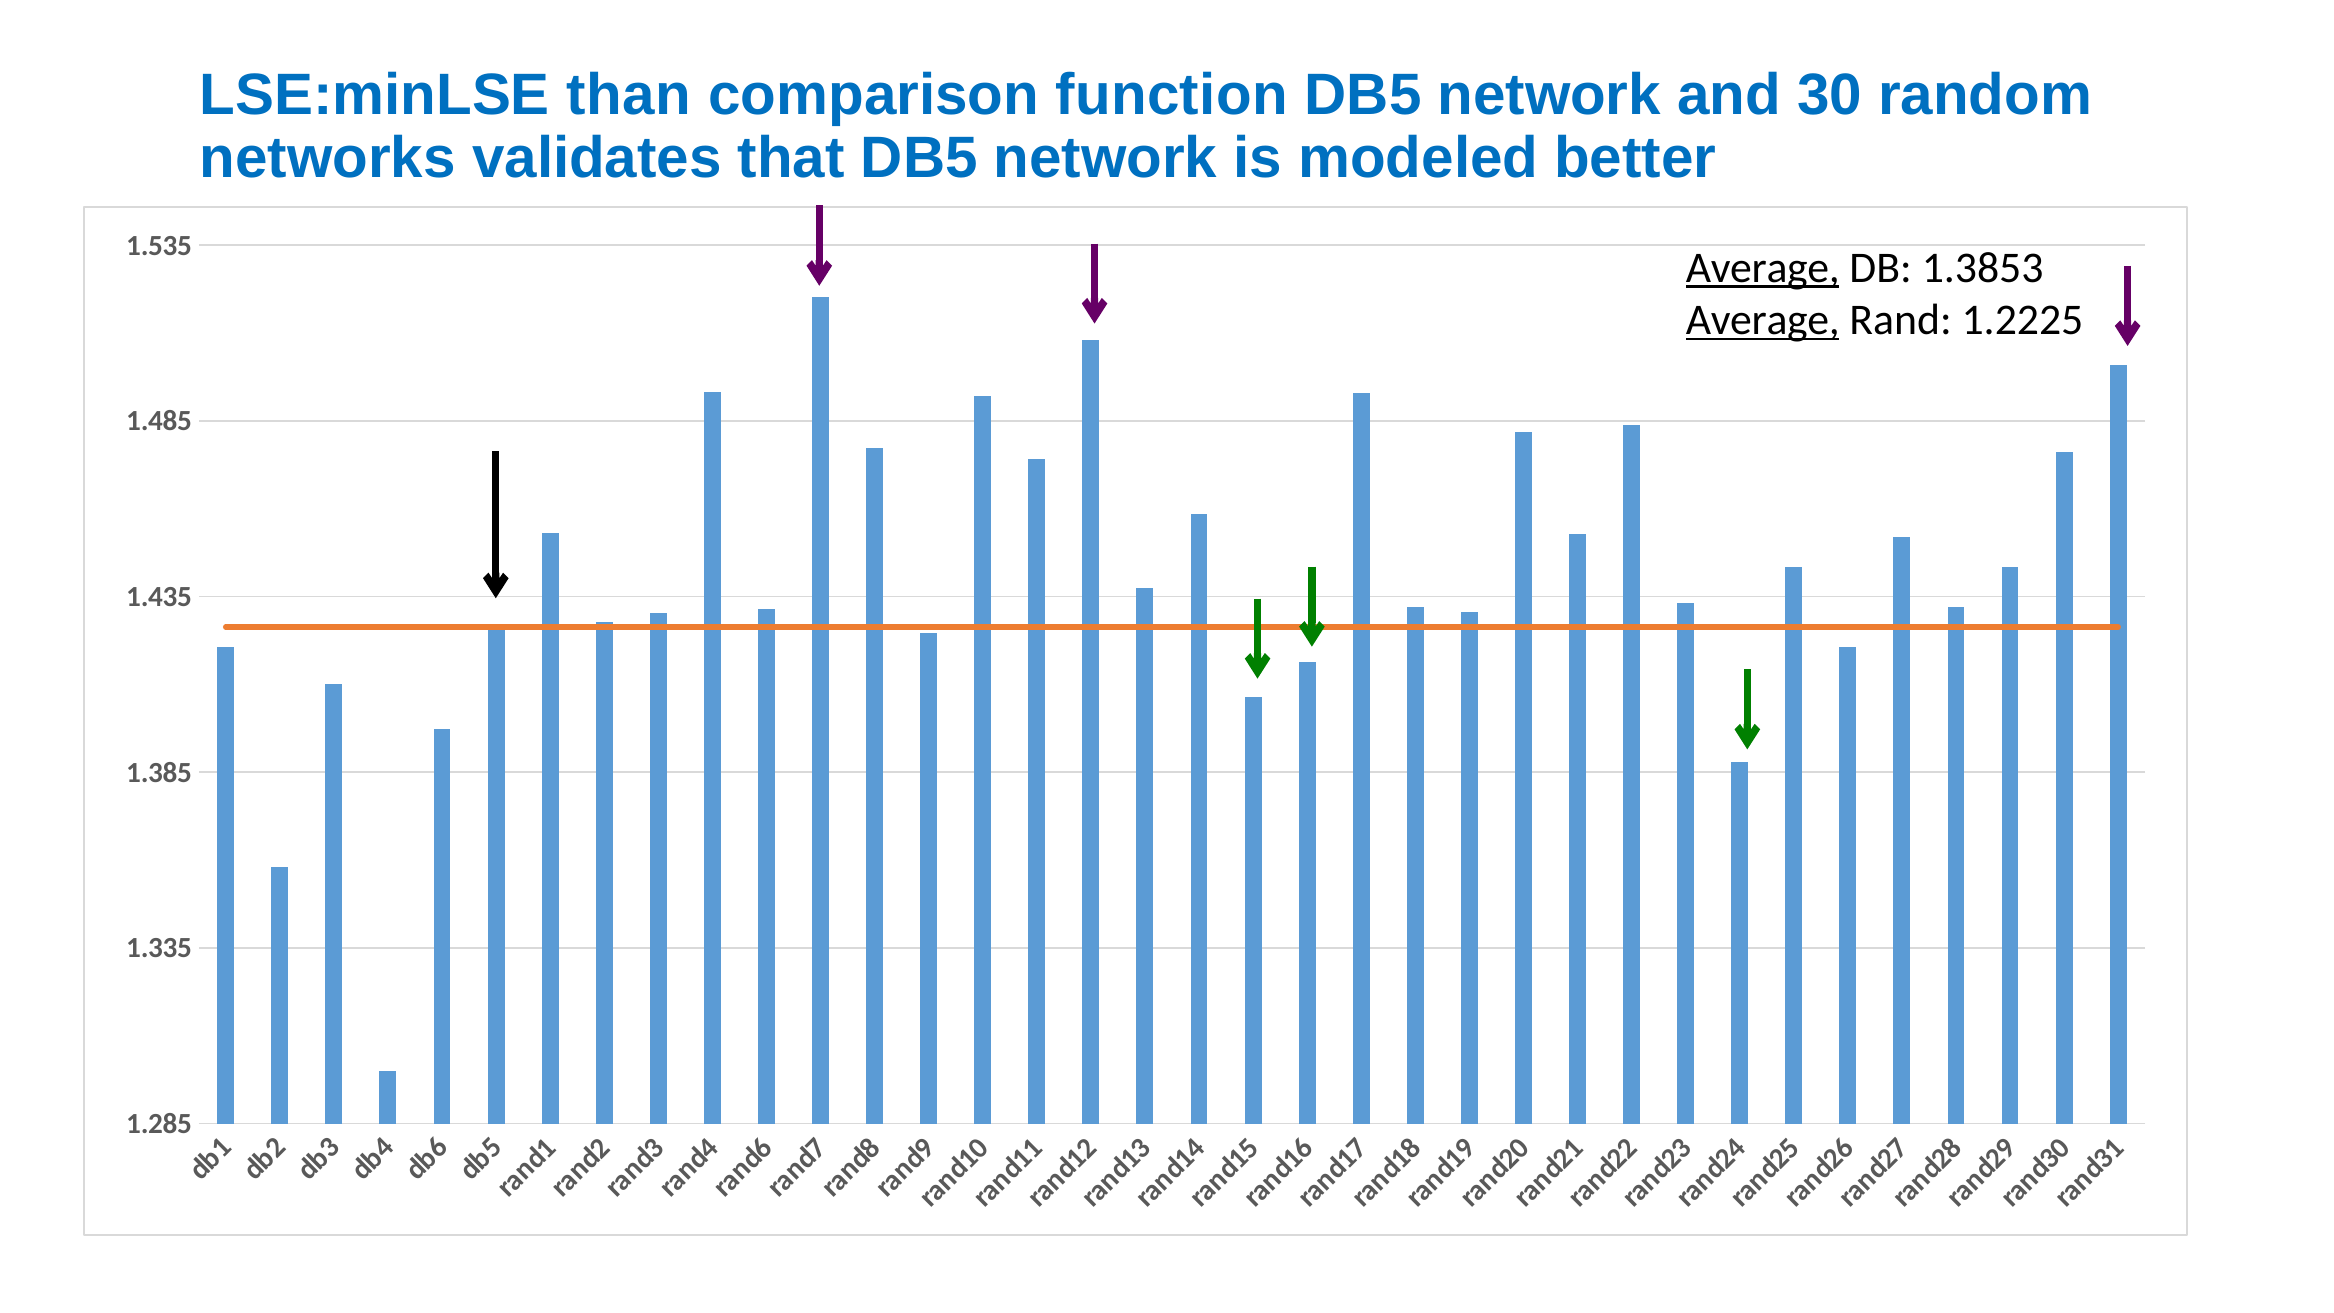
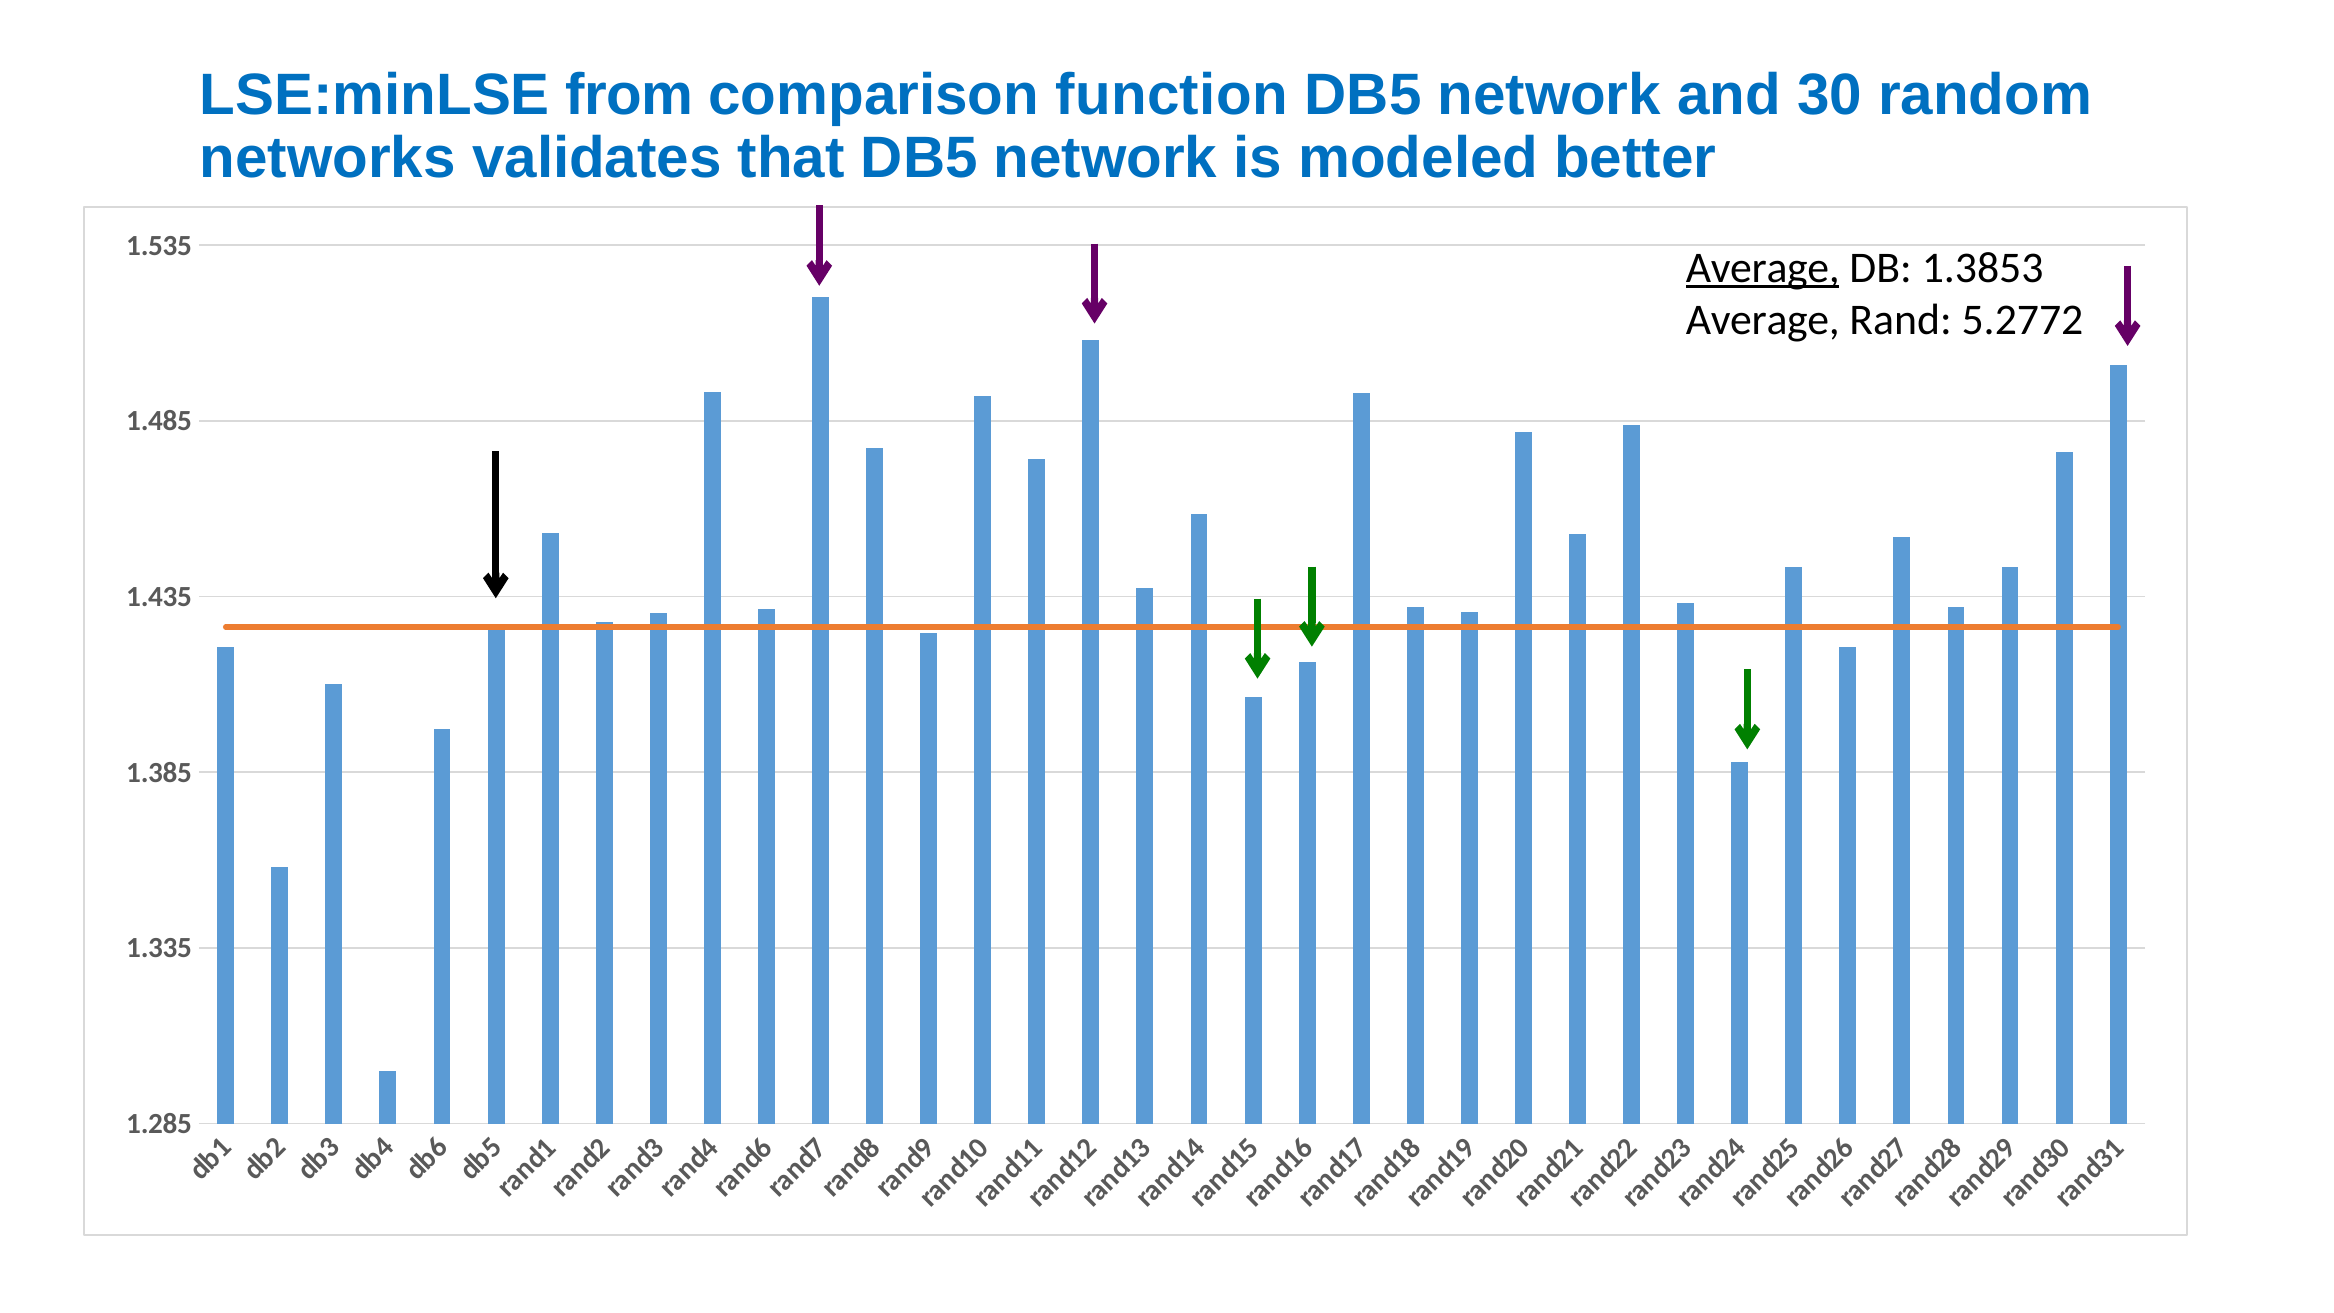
than: than -> from
Average at (1763, 320) underline: present -> none
1.2225: 1.2225 -> 5.2772
